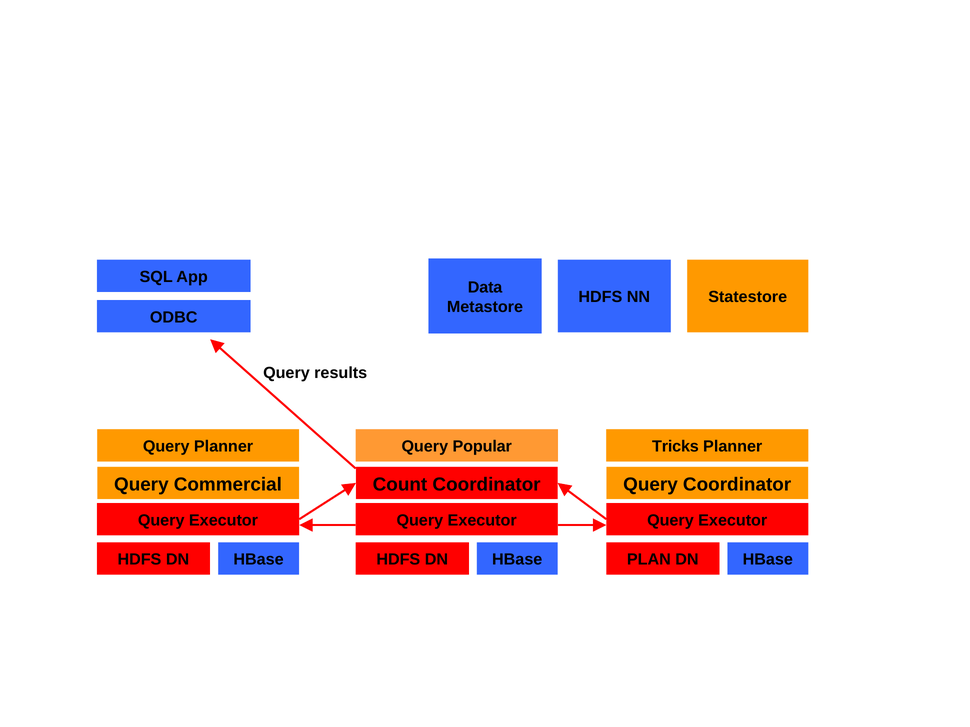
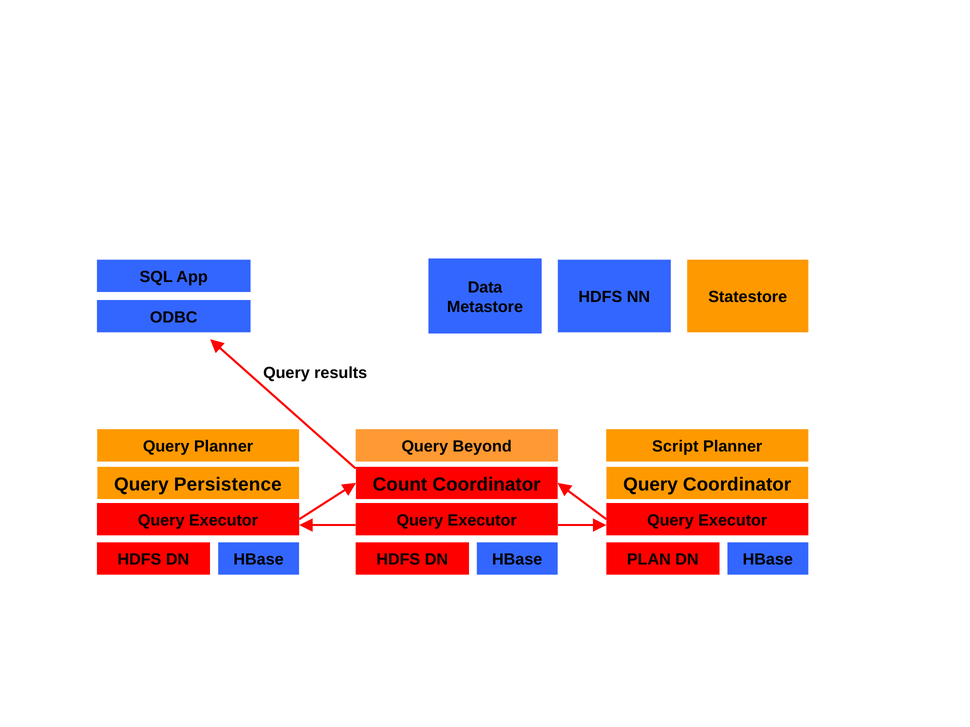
Popular: Popular -> Beyond
Tricks: Tricks -> Script
Commercial: Commercial -> Persistence
